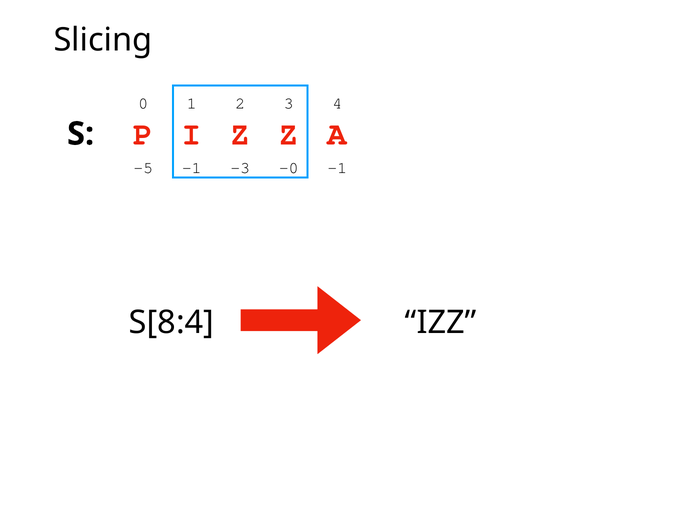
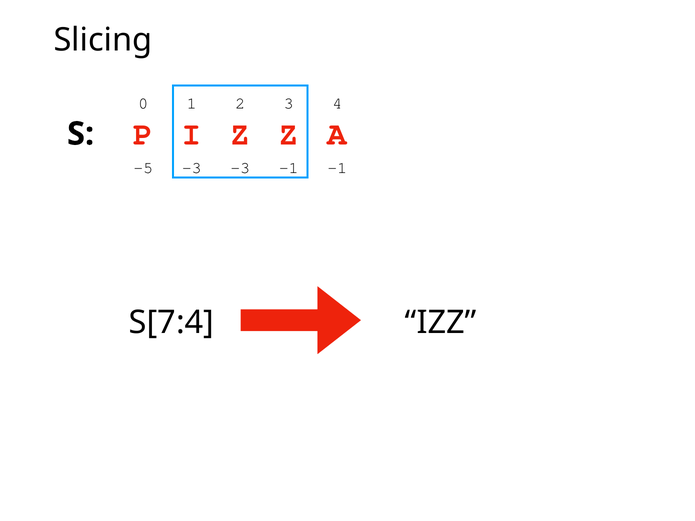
-5 -1: -1 -> -3
-3 -0: -0 -> -1
S[8:4: S[8:4 -> S[7:4
